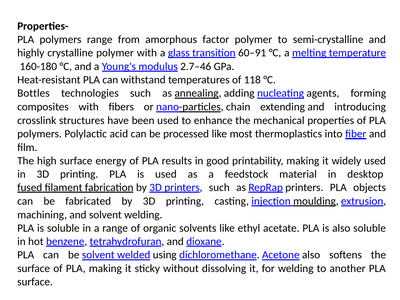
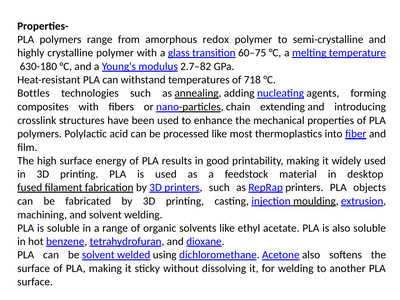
factor: factor -> redox
60–91: 60–91 -> 60–75
160-180: 160-180 -> 630-180
2.7–46: 2.7–46 -> 2.7–82
118: 118 -> 718
